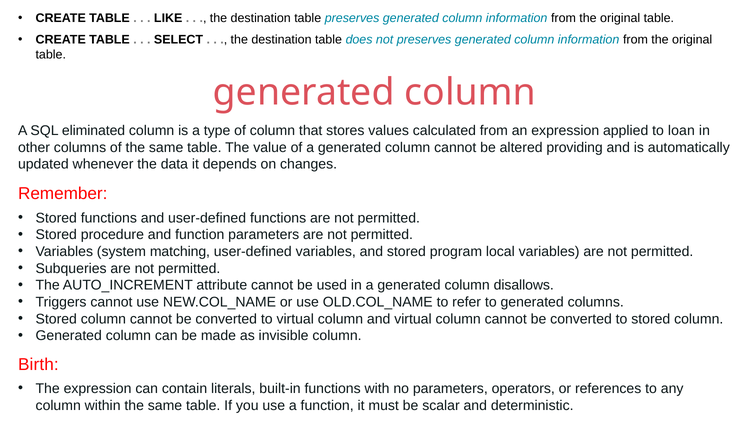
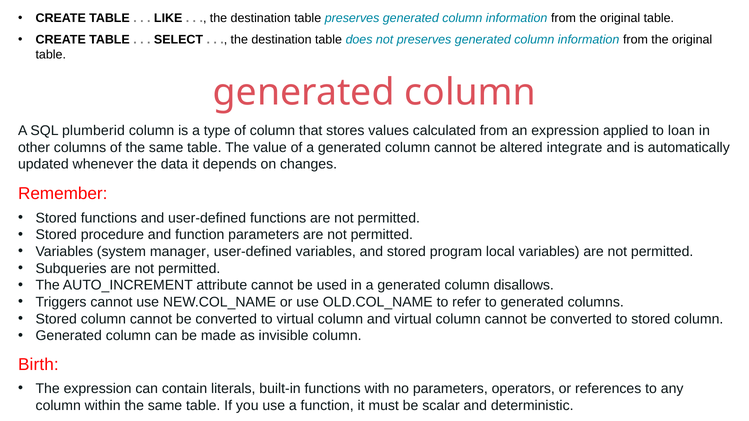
eliminated: eliminated -> plumberid
providing: providing -> integrate
matching: matching -> manager
